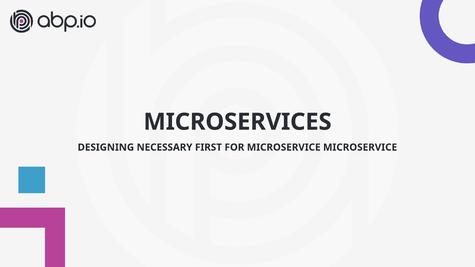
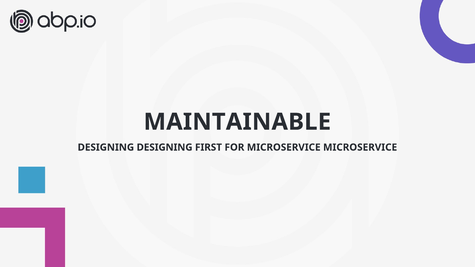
MICROSERVICES: MICROSERVICES -> MAINTAINABLE
DESIGNING NECESSARY: NECESSARY -> DESIGNING
